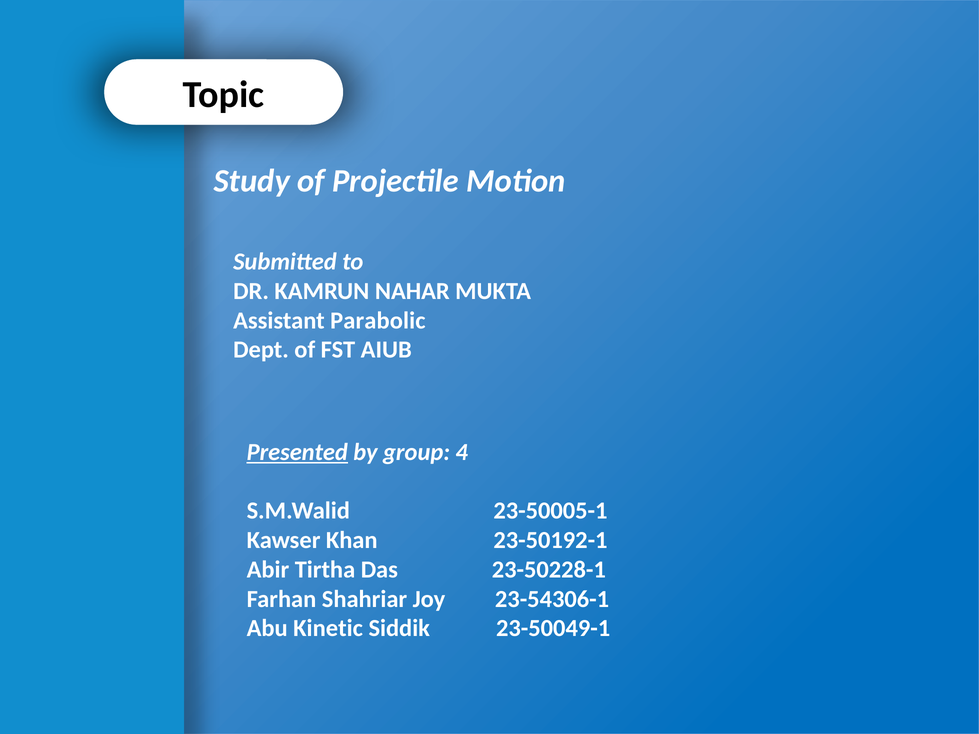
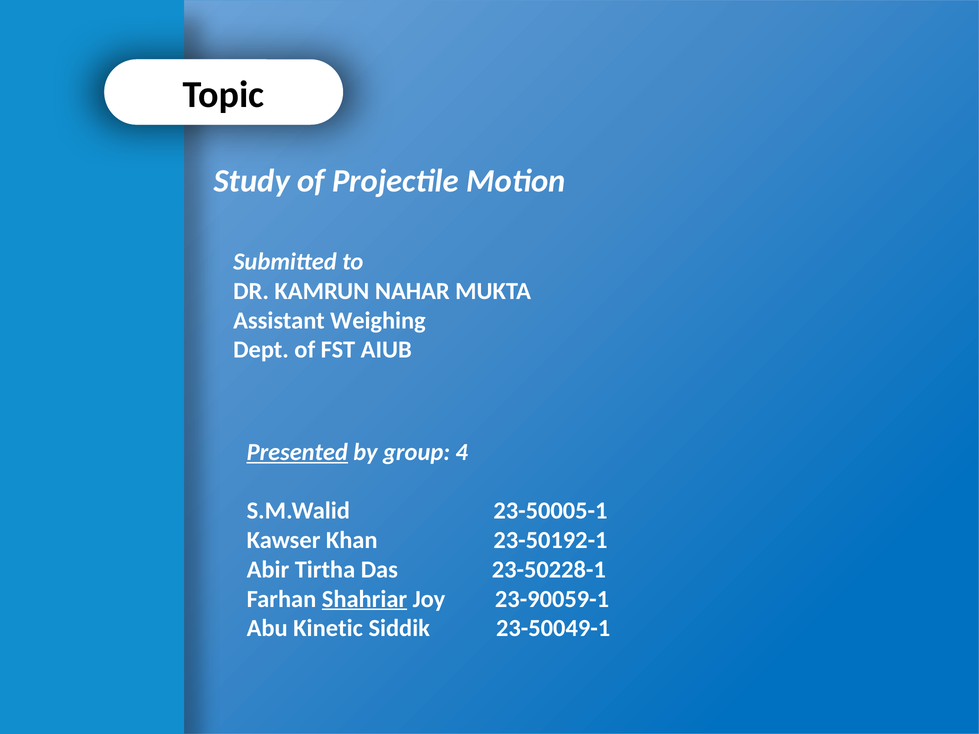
Parabolic: Parabolic -> Weighing
Shahriar underline: none -> present
23-54306-1: 23-54306-1 -> 23-90059-1
